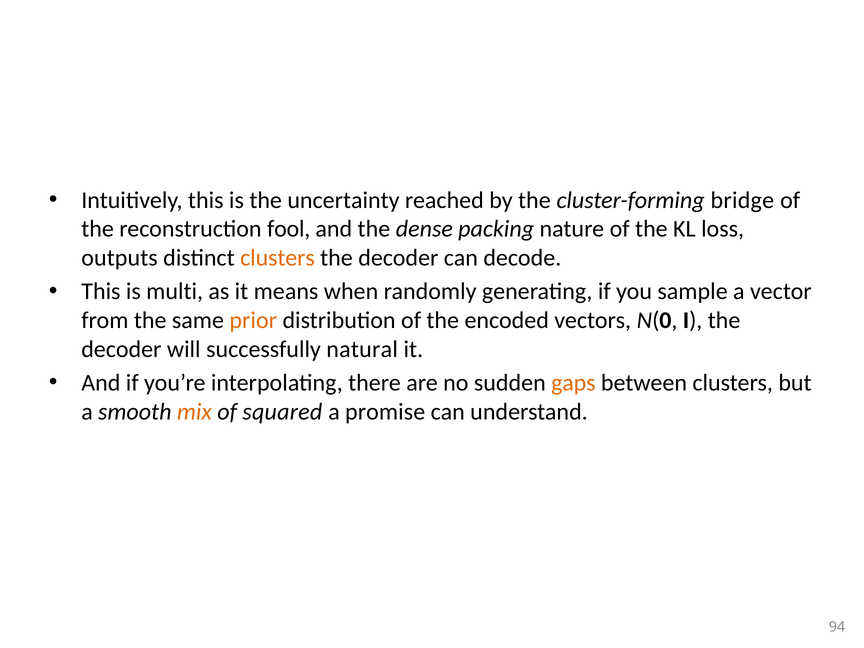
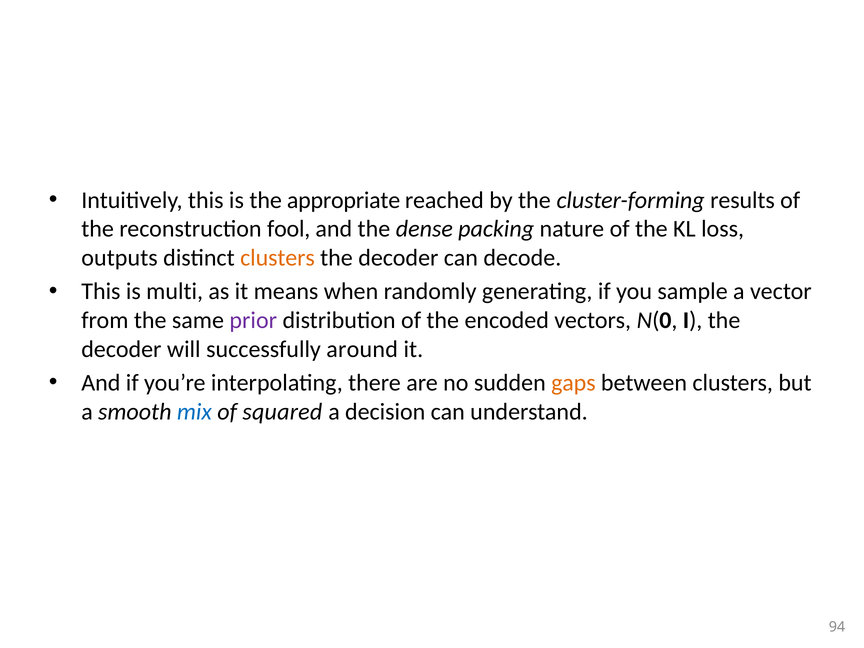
uncertainty: uncertainty -> appropriate
bridge: bridge -> results
prior colour: orange -> purple
natural: natural -> around
mix colour: orange -> blue
promise: promise -> decision
